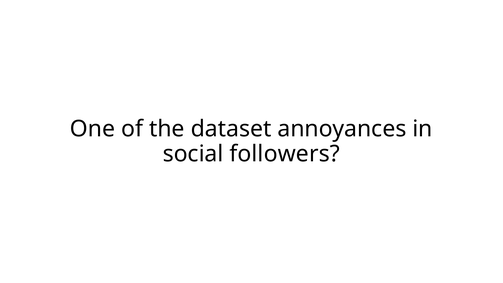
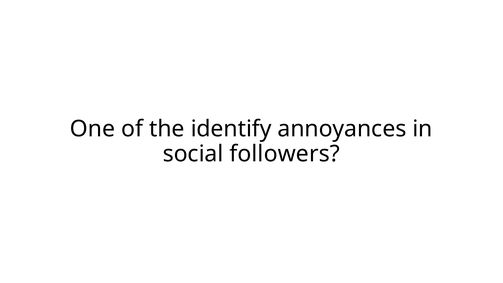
dataset: dataset -> identify
